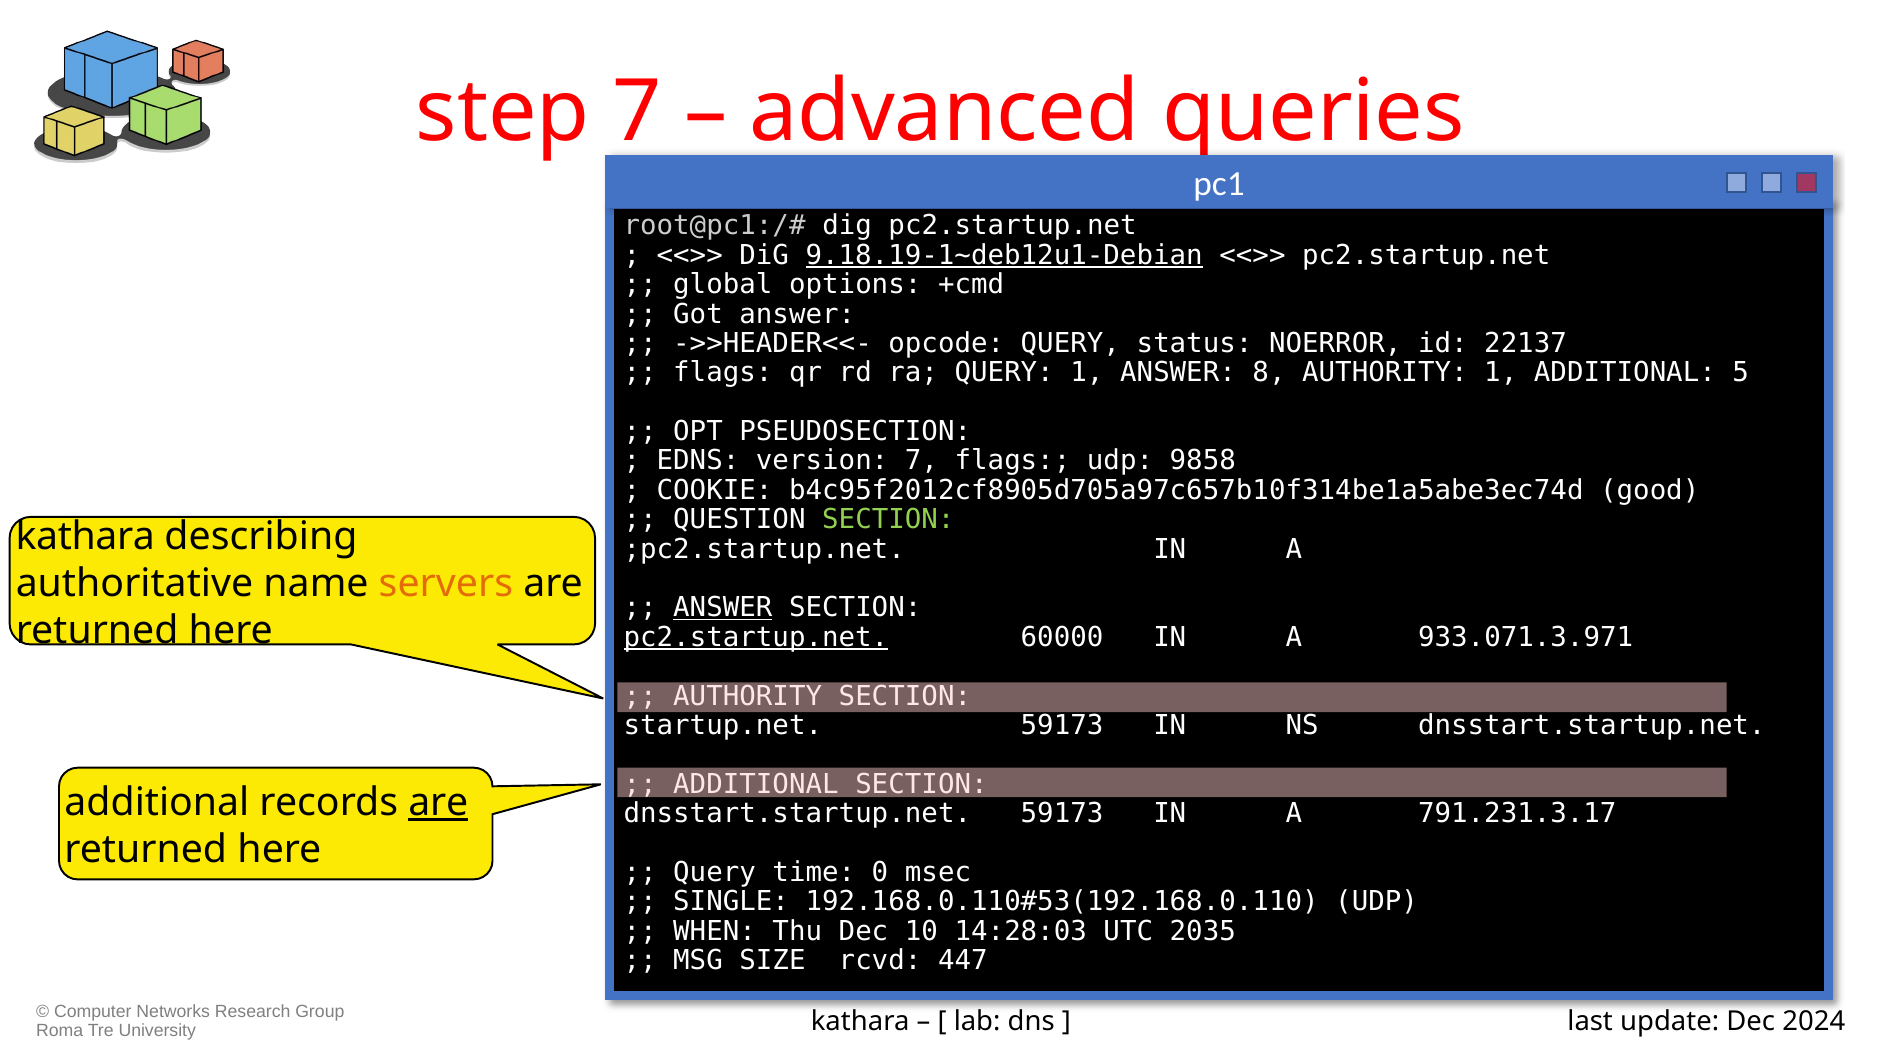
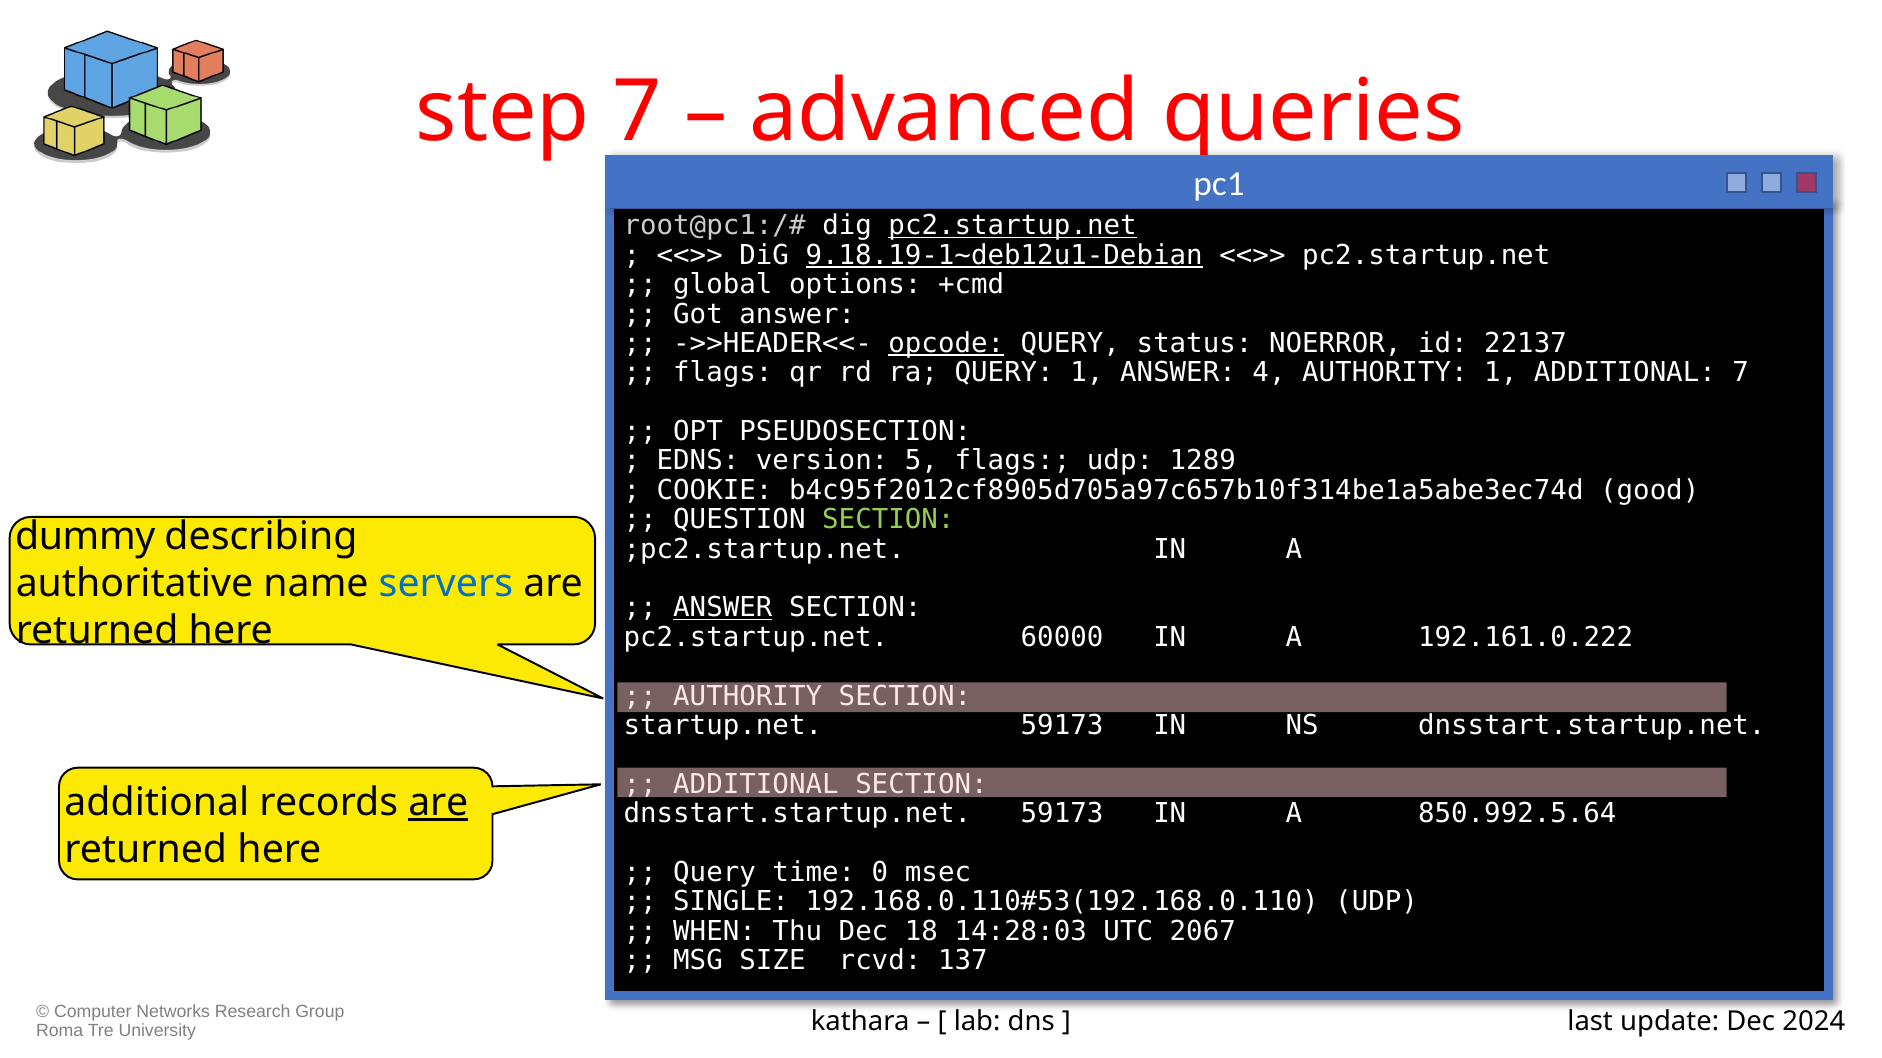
pc2.startup.net at (1013, 226) underline: none -> present
opcode underline: none -> present
8: 8 -> 4
ADDITIONAL 5: 5 -> 7
version 7: 7 -> 5
9858: 9858 -> 1289
kathara at (85, 537): kathara -> dummy
servers colour: orange -> blue
pc2.startup.net at (756, 638) underline: present -> none
933.071.3.971: 933.071.3.971 -> 192.161.0.222
791.231.3.17: 791.231.3.17 -> 850.992.5.64
10: 10 -> 18
2035: 2035 -> 2067
447: 447 -> 137
